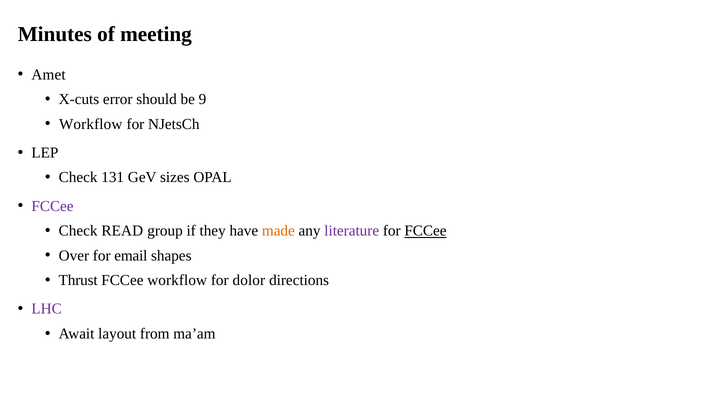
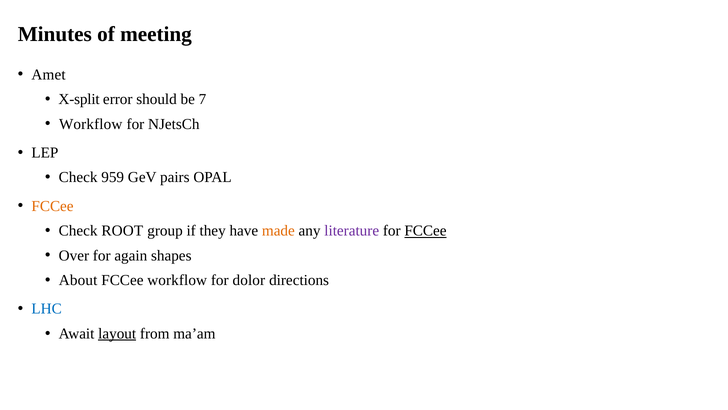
X-cuts: X-cuts -> X-split
9: 9 -> 7
131: 131 -> 959
sizes: sizes -> pairs
FCCee at (53, 206) colour: purple -> orange
READ: READ -> ROOT
email: email -> again
Thrust: Thrust -> About
LHC colour: purple -> blue
layout underline: none -> present
